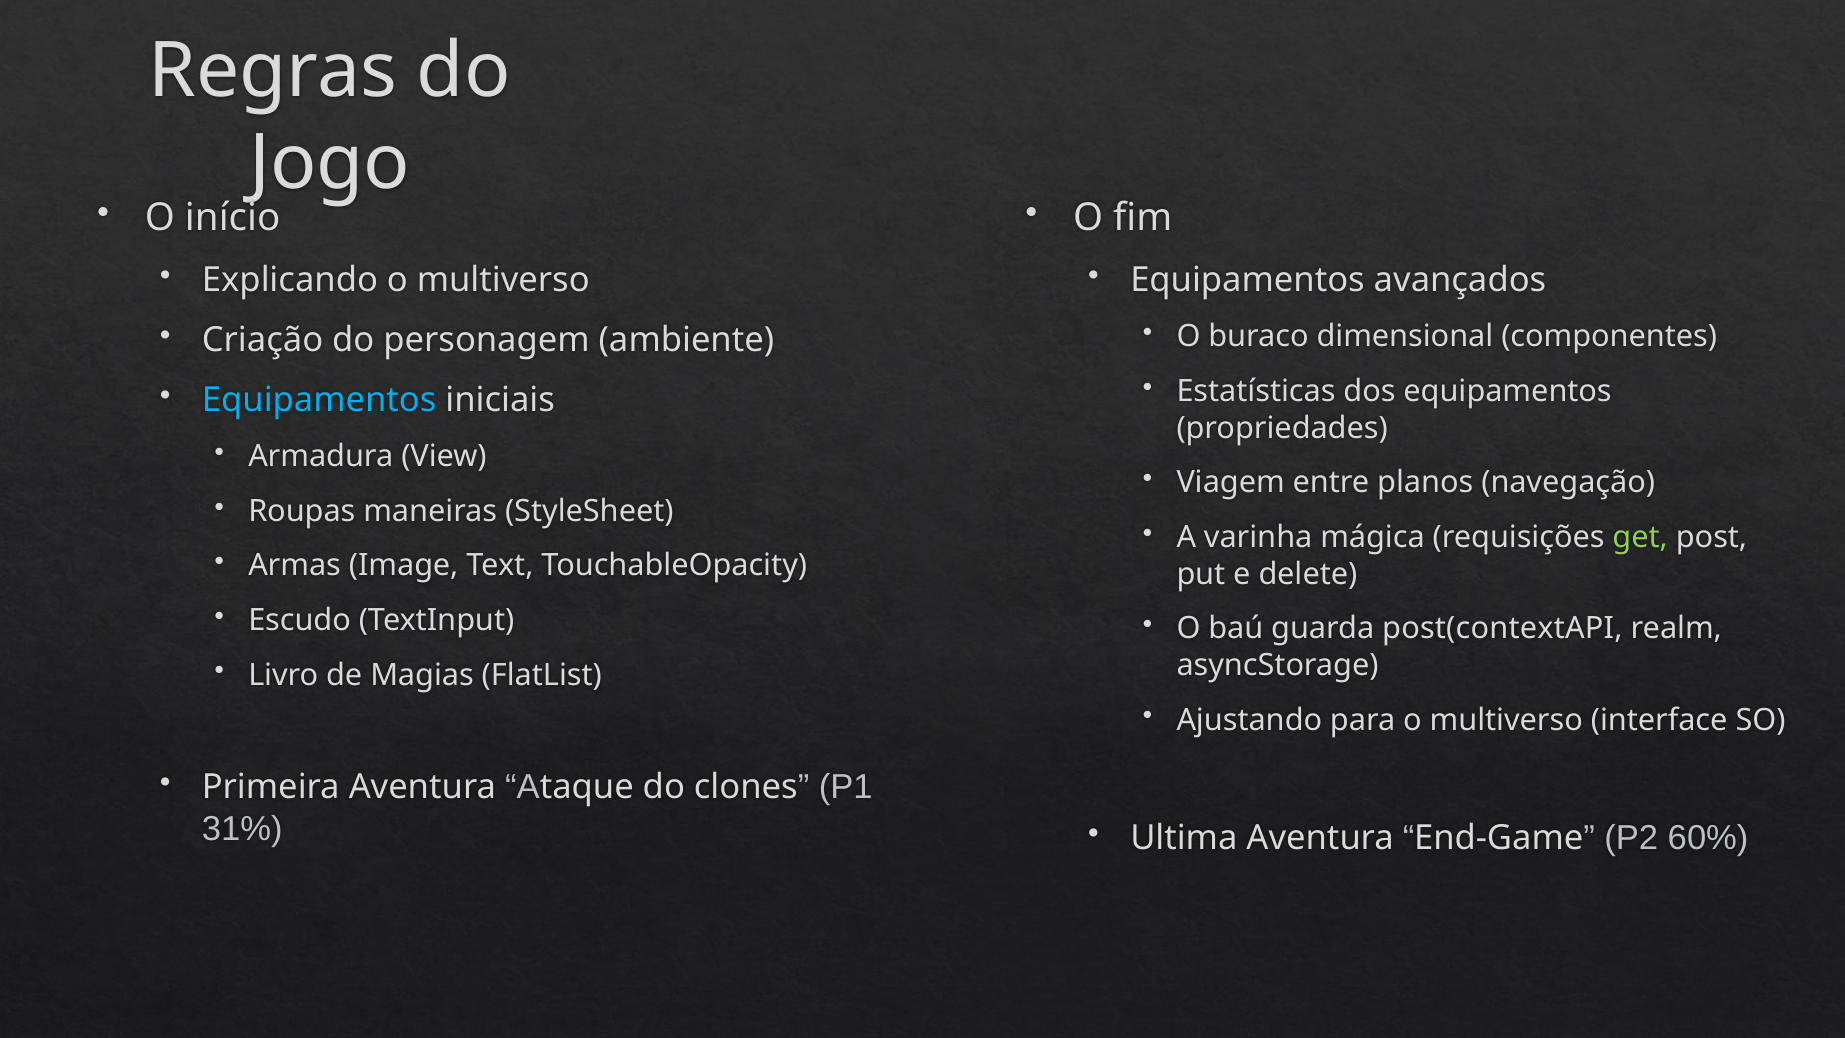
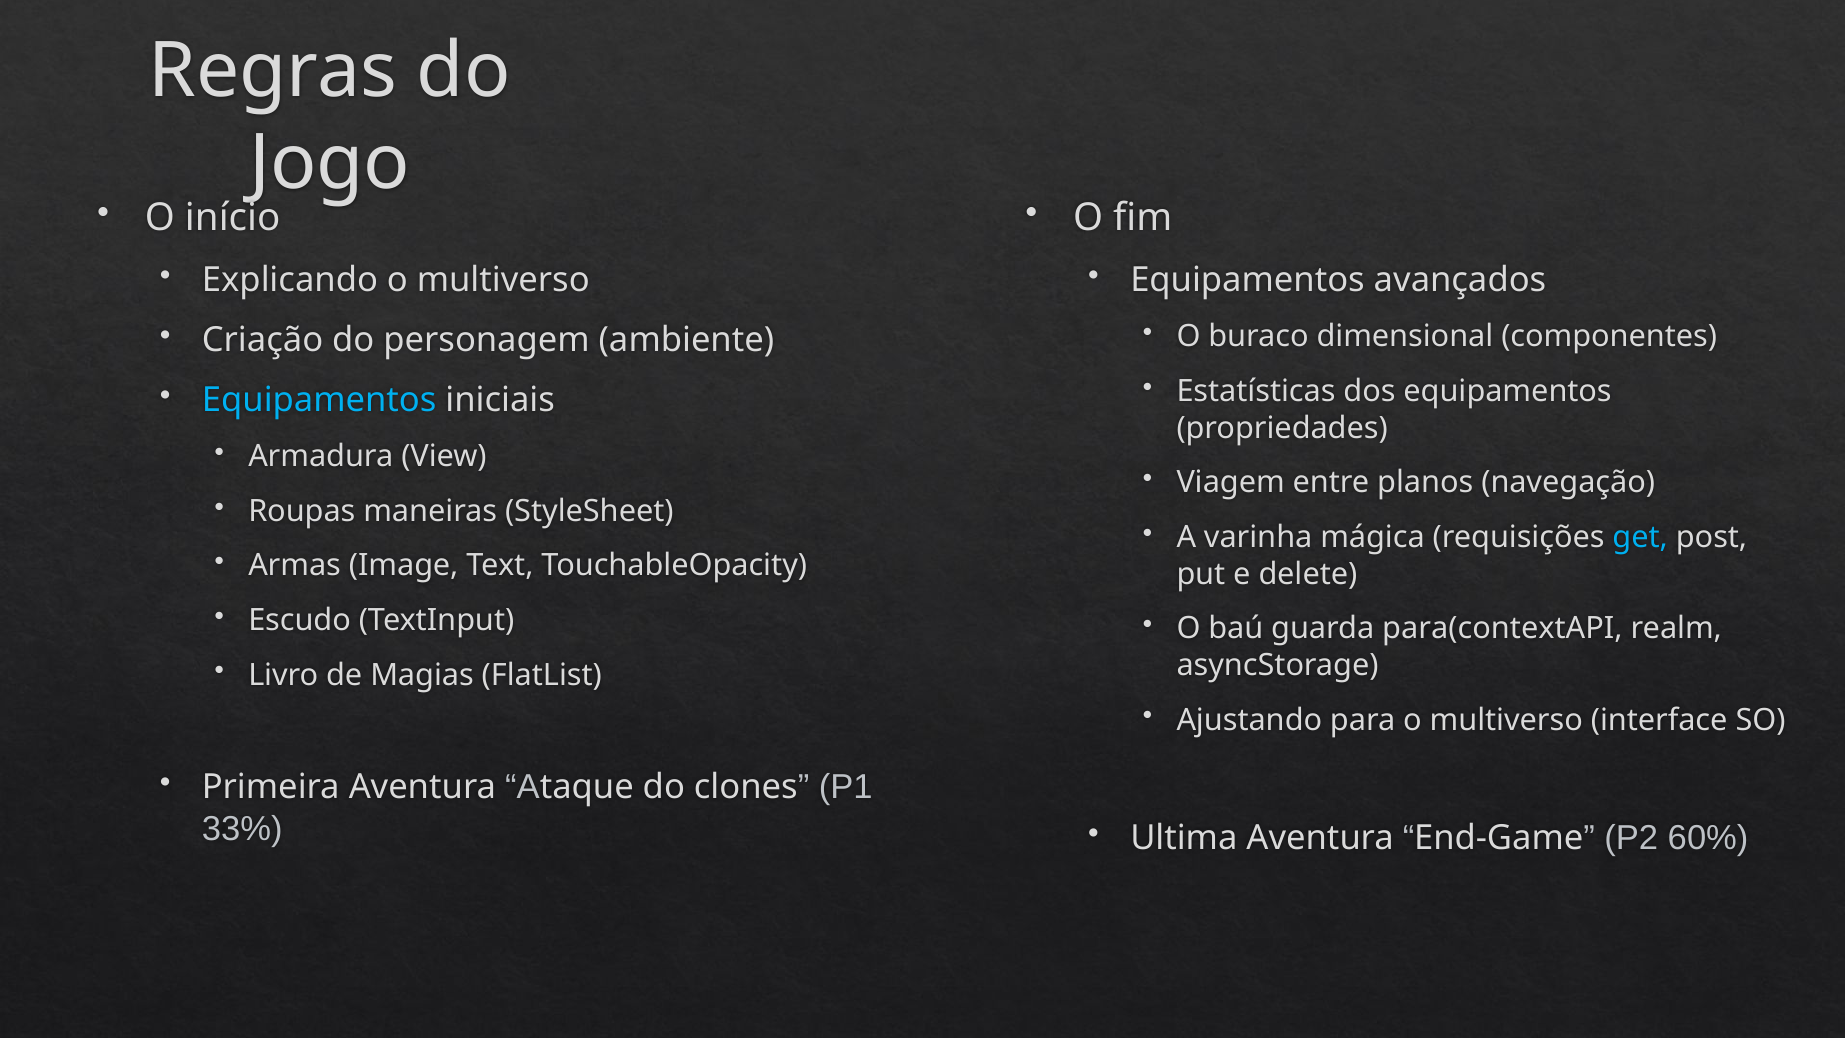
get colour: light green -> light blue
post(contextAPI: post(contextAPI -> para(contextAPI
31%: 31% -> 33%
